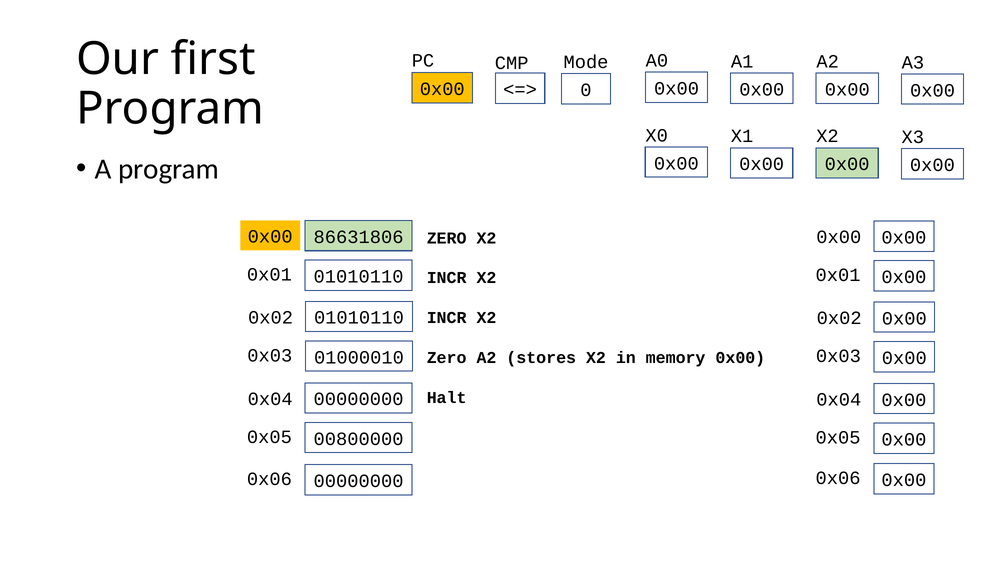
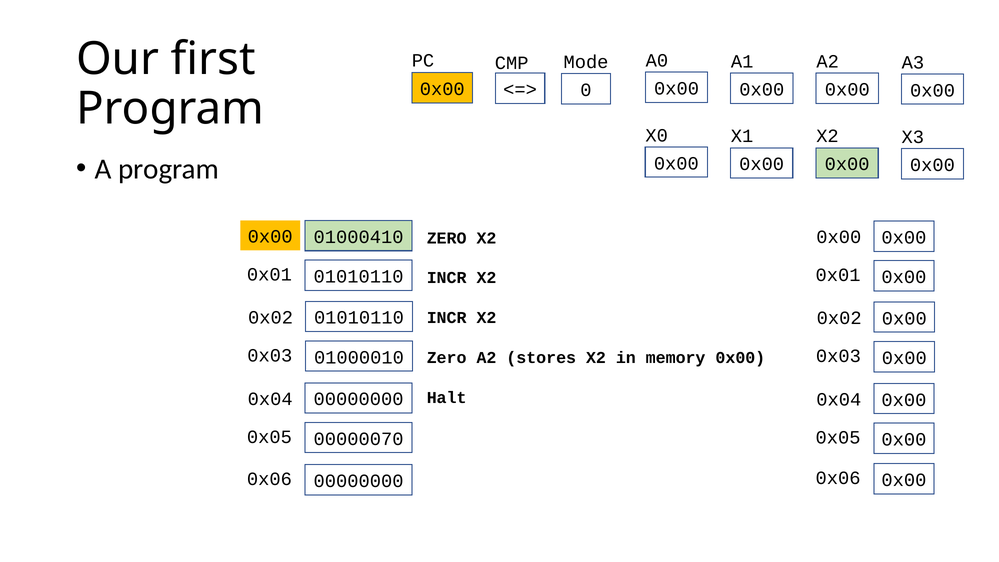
86631806: 86631806 -> 01000410
00800000: 00800000 -> 00000070
